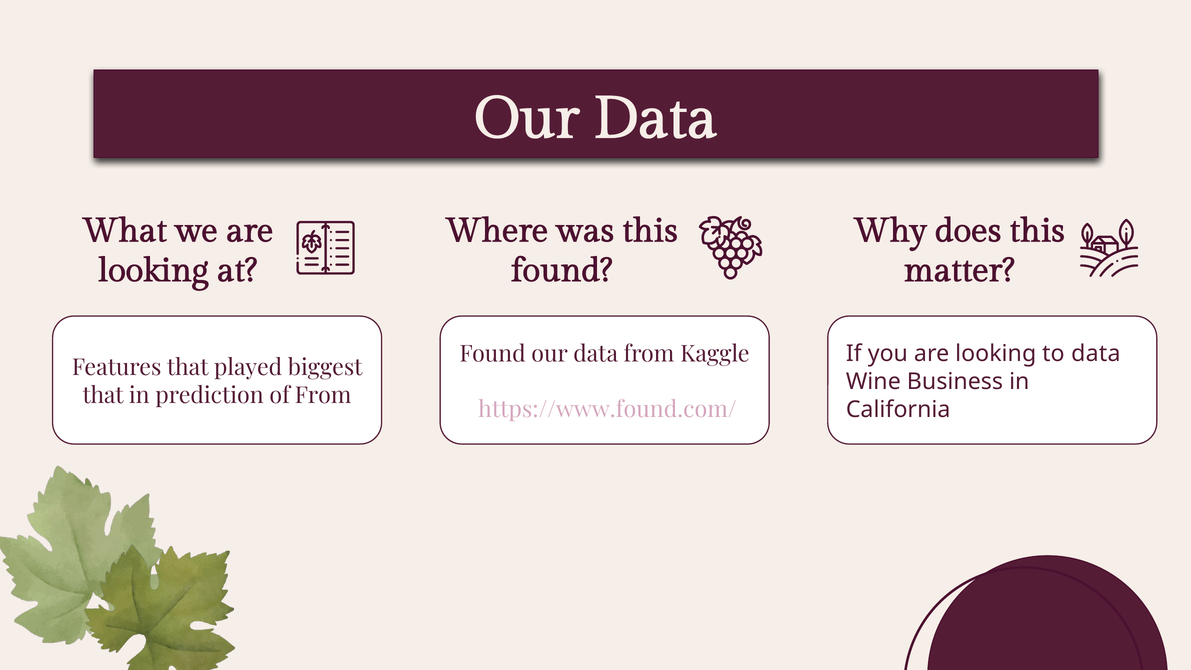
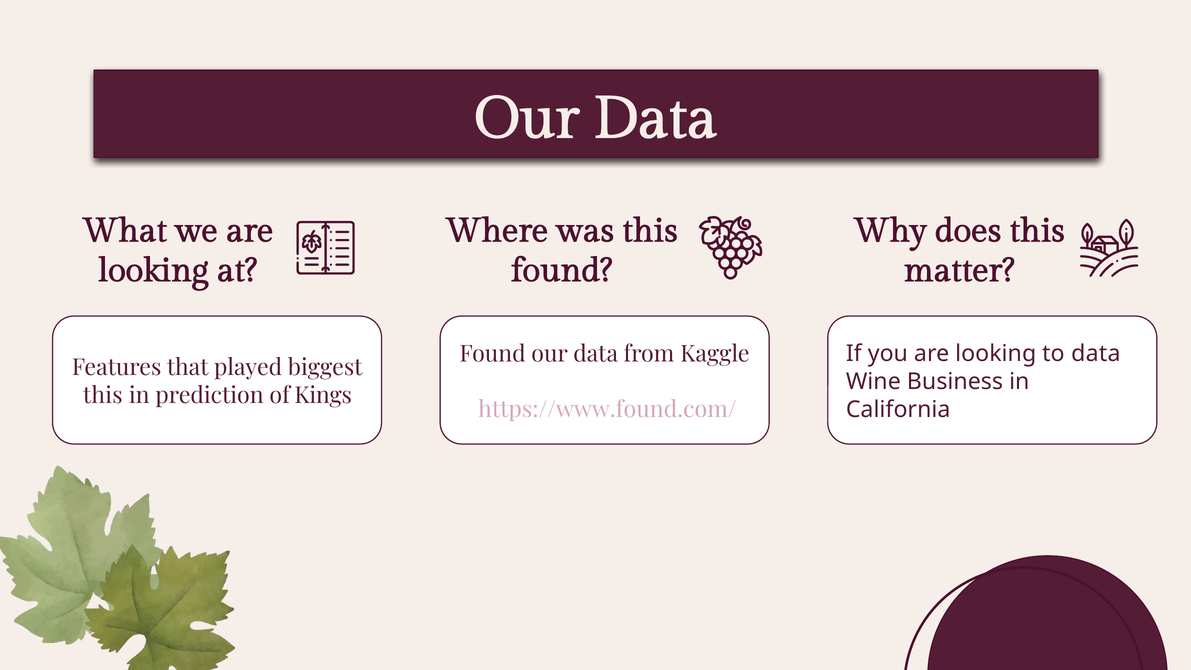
that at (103, 396): that -> this
of From: From -> Kings
